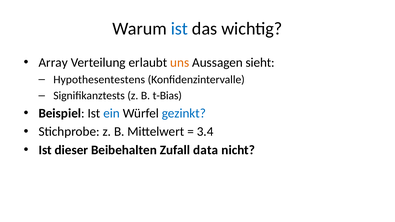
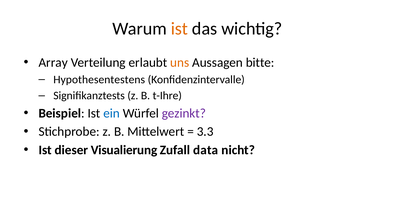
ist at (179, 29) colour: blue -> orange
sieht: sieht -> bitte
t-Bias: t-Bias -> t-Ihre
gezinkt colour: blue -> purple
3.4: 3.4 -> 3.3
Beibehalten: Beibehalten -> Visualierung
